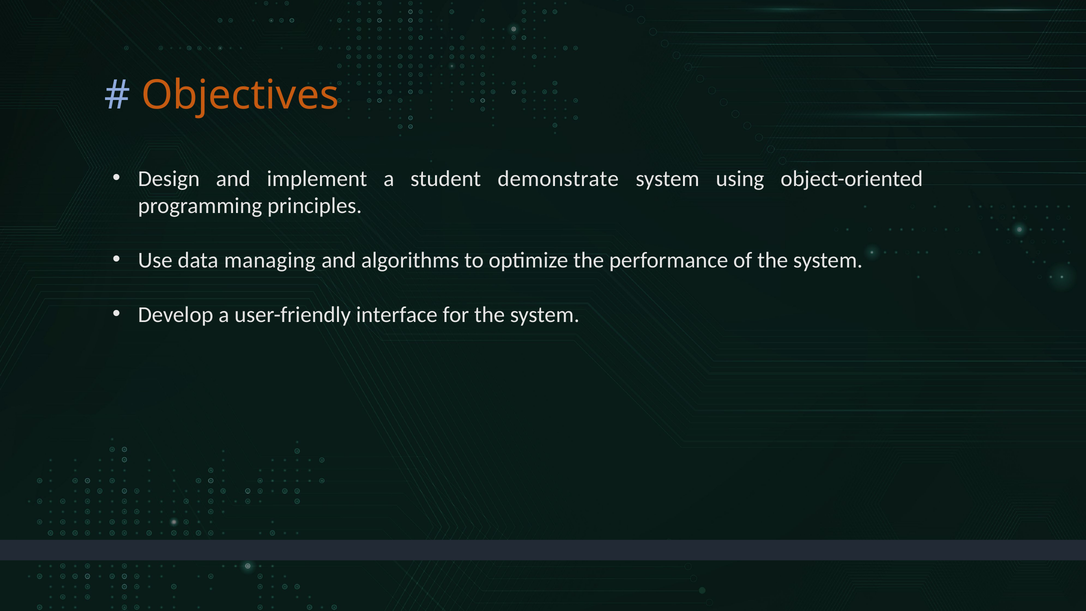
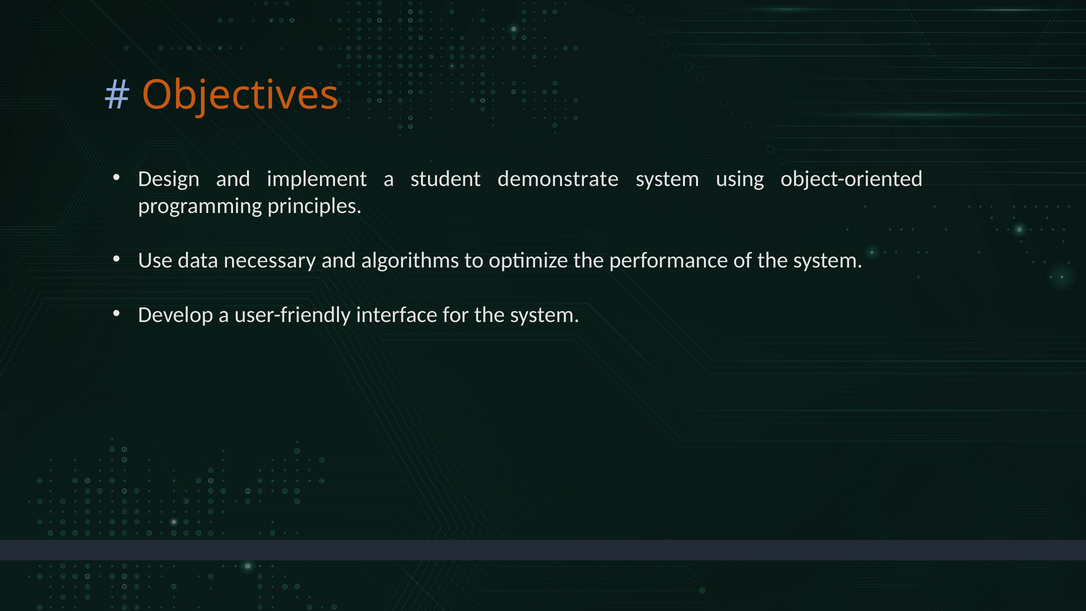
managing: managing -> necessary
